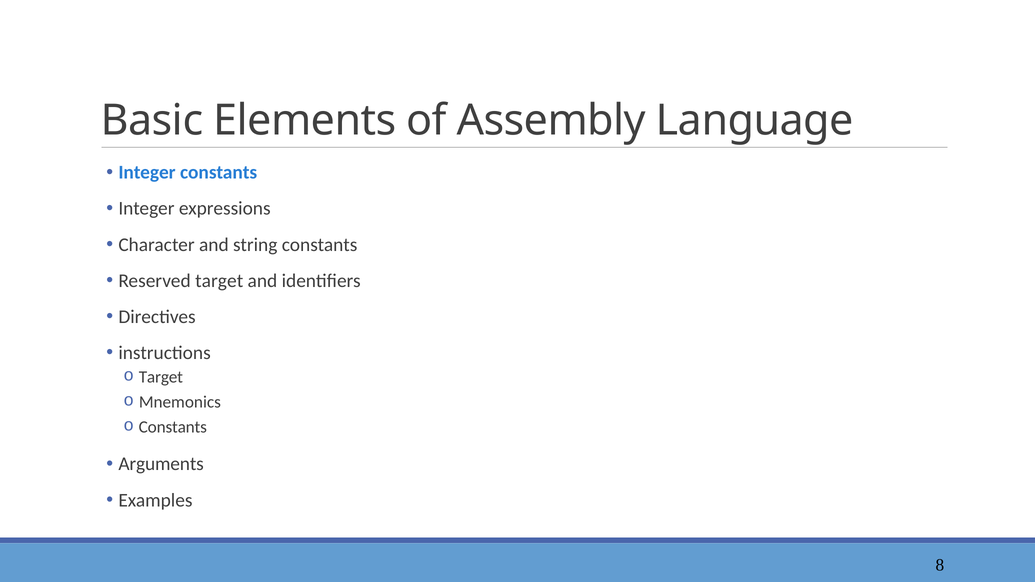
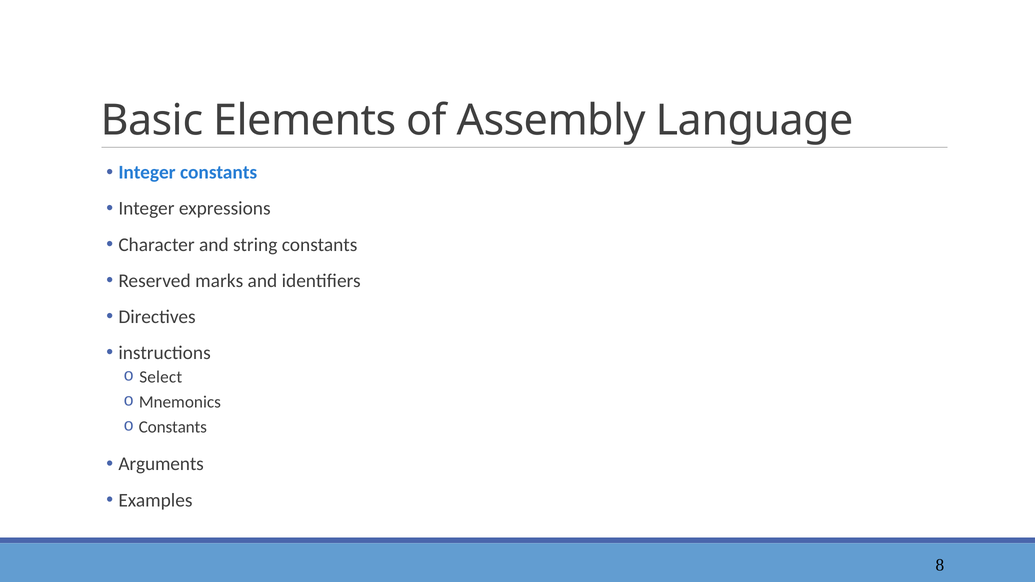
Reserved target: target -> marks
Target at (161, 377): Target -> Select
